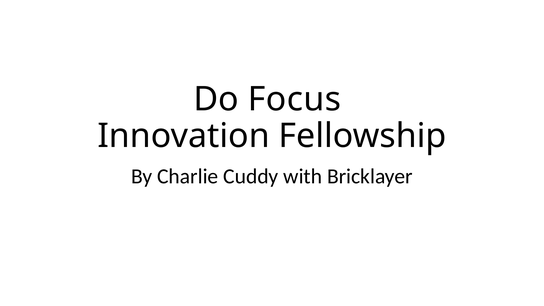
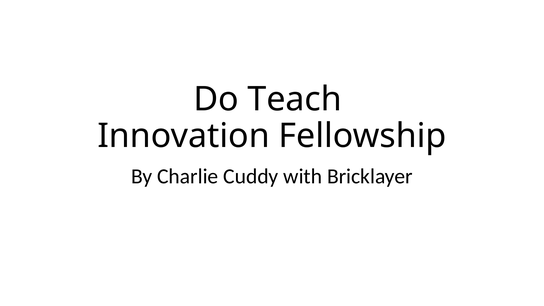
Focus: Focus -> Teach
